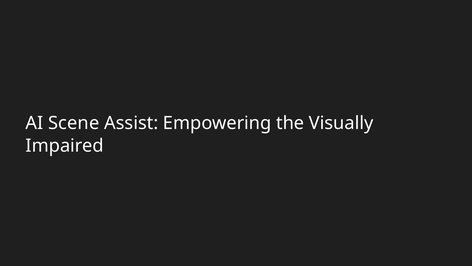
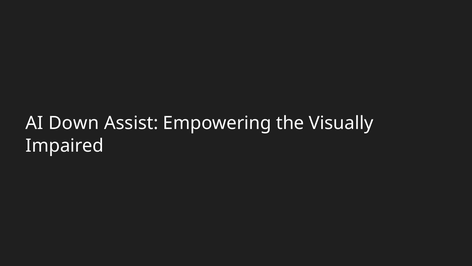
Scene: Scene -> Down
